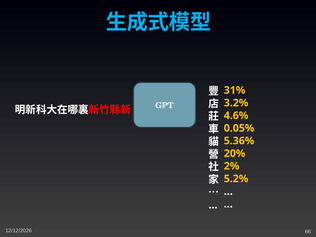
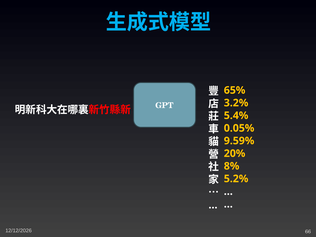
31%: 31% -> 65%
4.6%: 4.6% -> 5.4%
5.36%: 5.36% -> 9.59%
2%: 2% -> 8%
